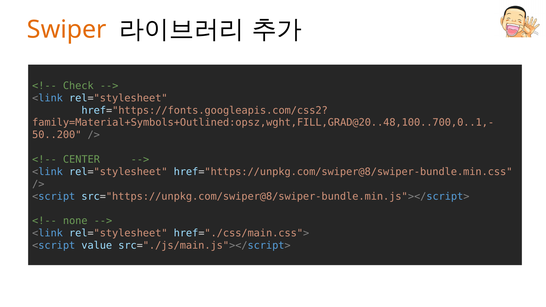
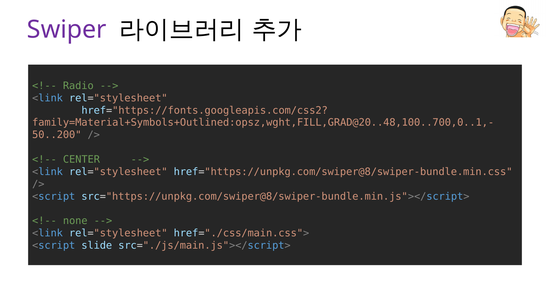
Swiper colour: orange -> purple
Check: Check -> Radio
value: value -> slide
